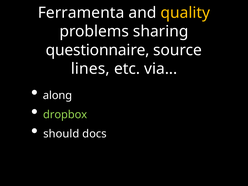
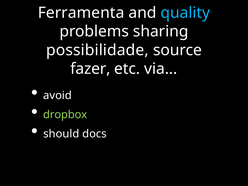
quality colour: yellow -> light blue
questionnaire: questionnaire -> possibilidade
lines: lines -> fazer
along: along -> avoid
